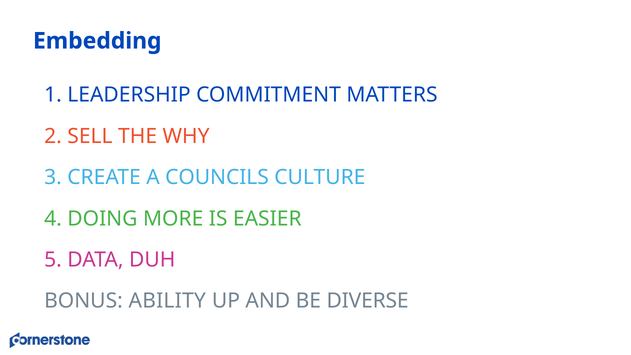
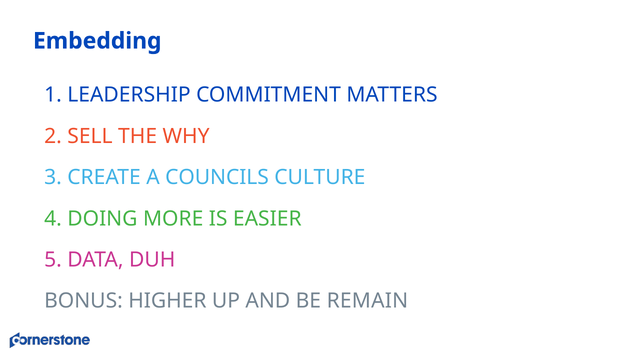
ABILITY: ABILITY -> HIGHER
DIVERSE: DIVERSE -> REMAIN
